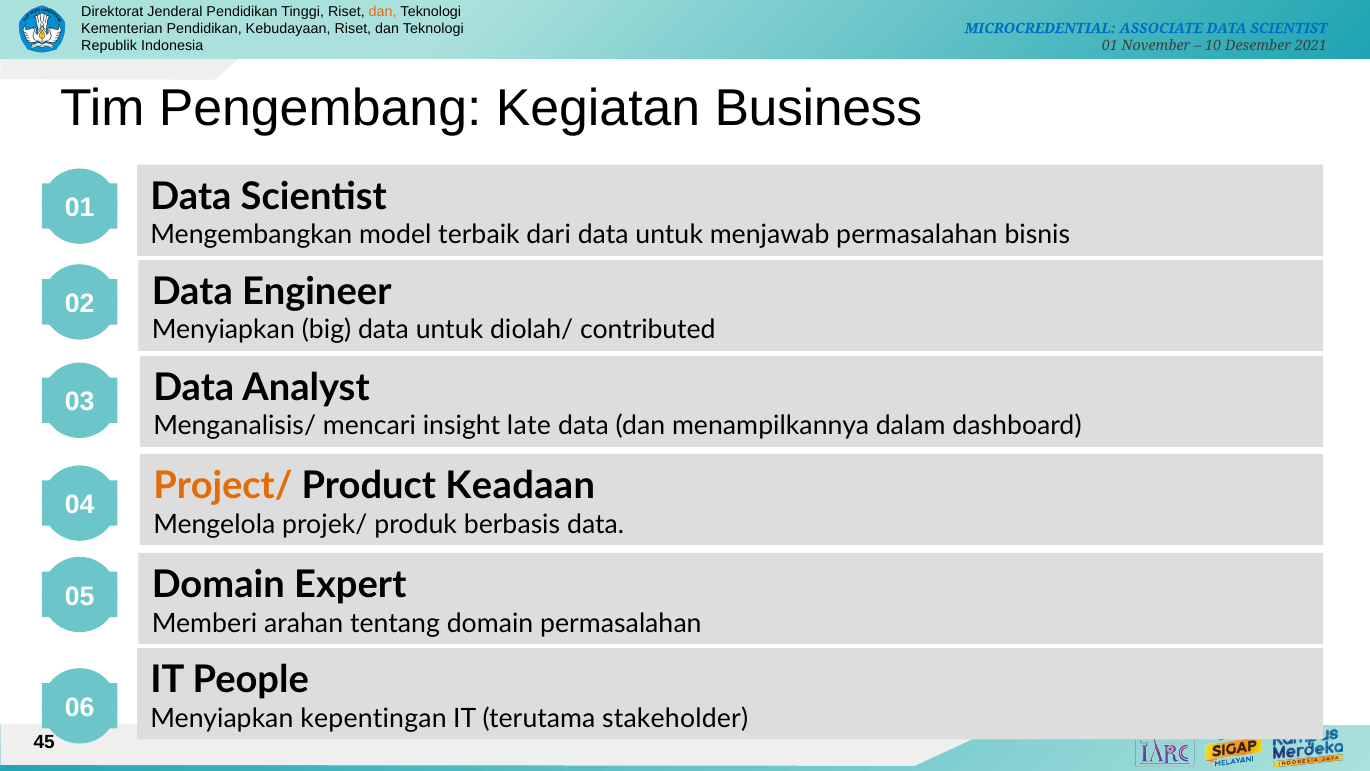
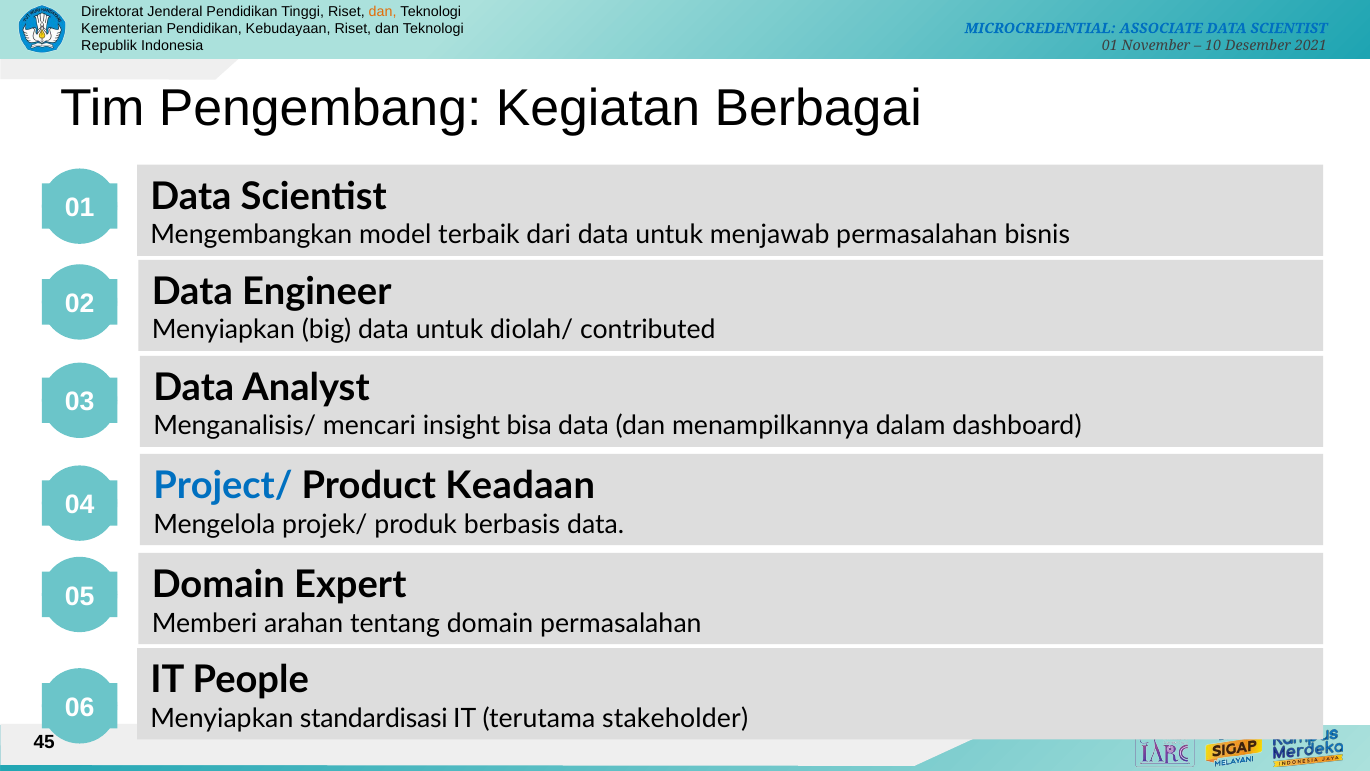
Business: Business -> Berbagai
late: late -> bisa
Project/ colour: orange -> blue
kepentingan: kepentingan -> standardisasi
